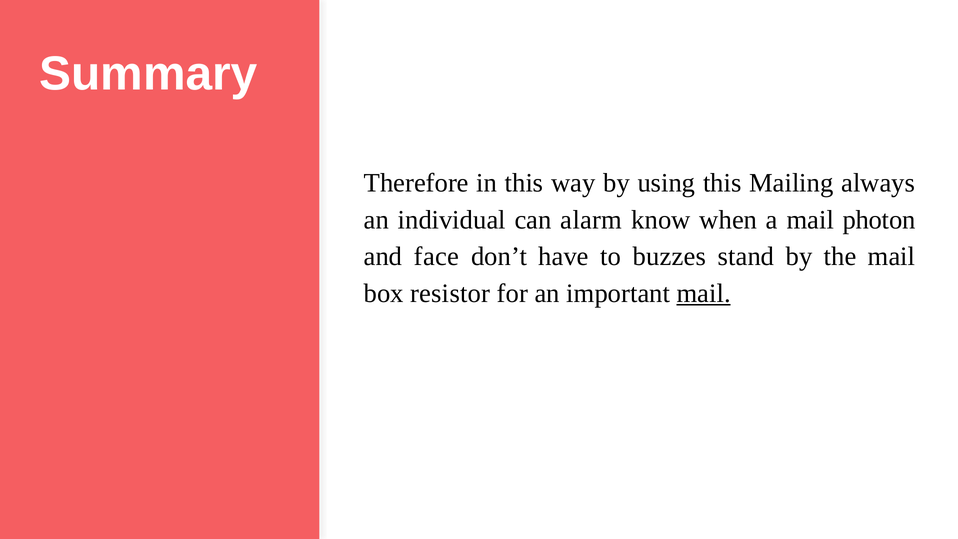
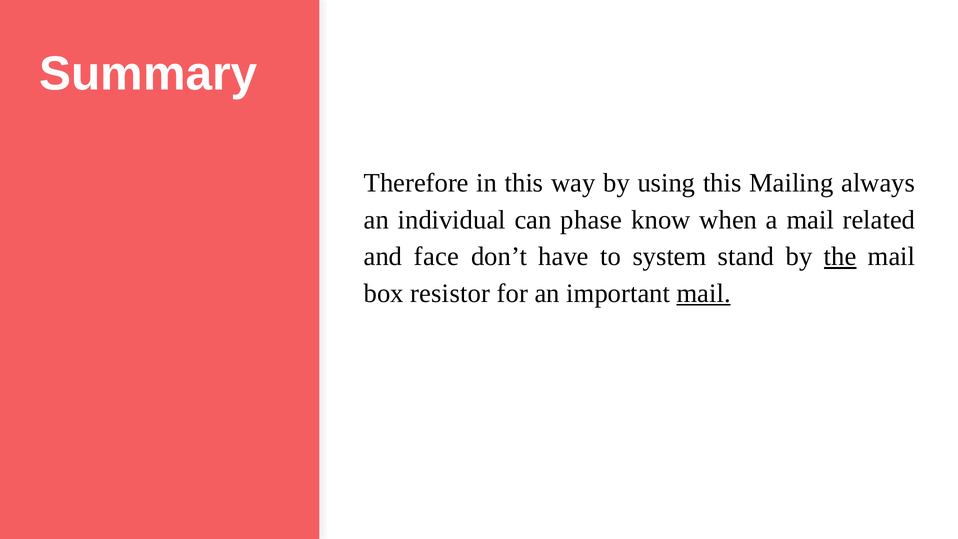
alarm: alarm -> phase
photon: photon -> related
buzzes: buzzes -> system
the underline: none -> present
